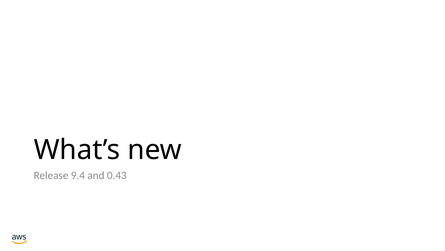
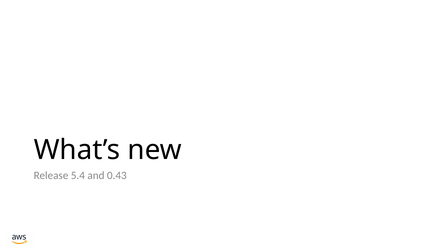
9.4: 9.4 -> 5.4
